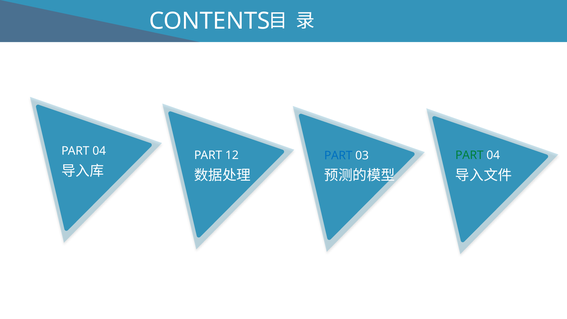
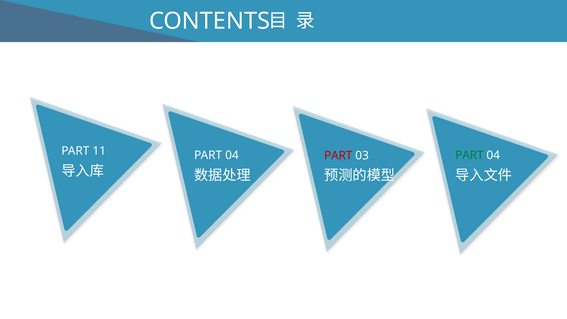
04 at (99, 151): 04 -> 11
12 at (232, 155): 12 -> 04
PART at (338, 155) colour: blue -> red
